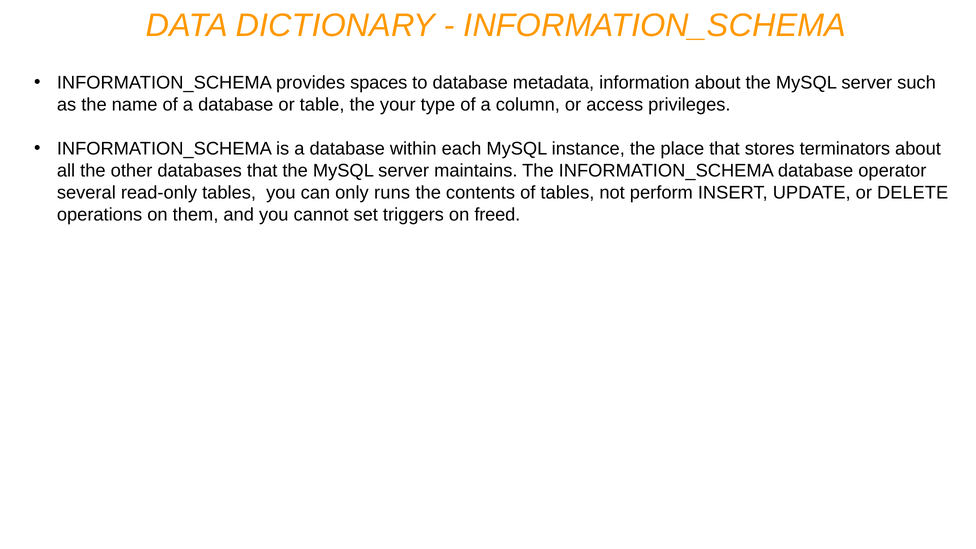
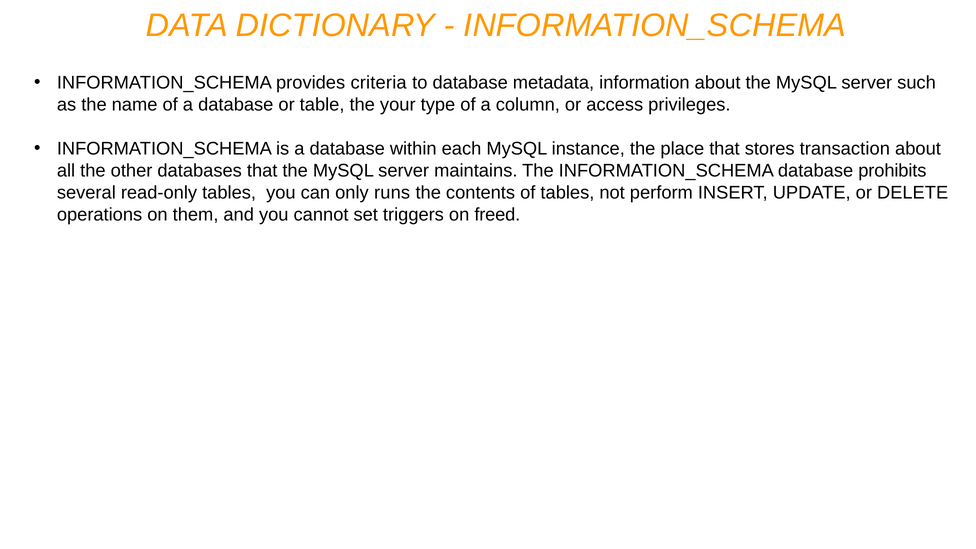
spaces: spaces -> criteria
terminators: terminators -> transaction
operator: operator -> prohibits
